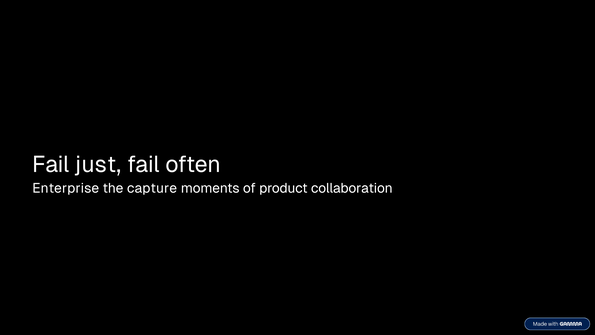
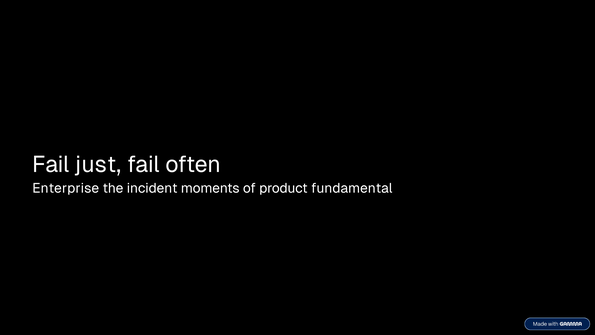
capture: capture -> incident
collaboration: collaboration -> fundamental
